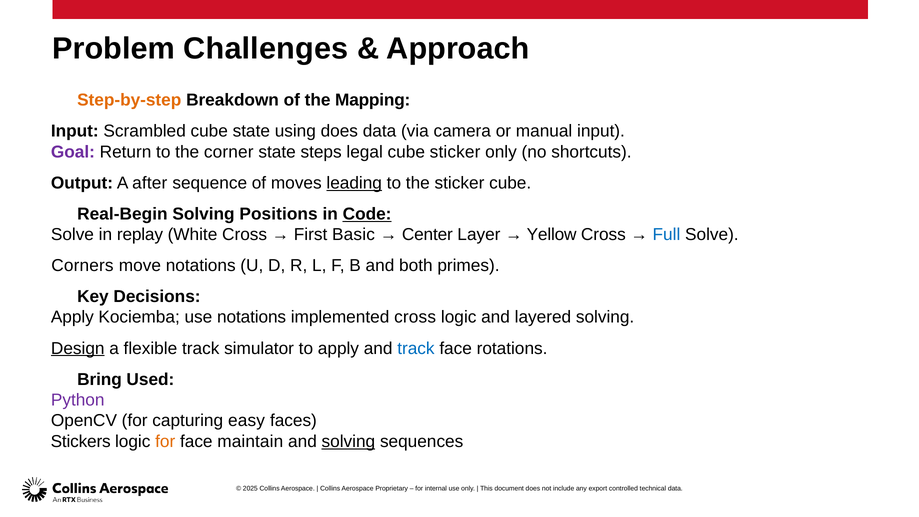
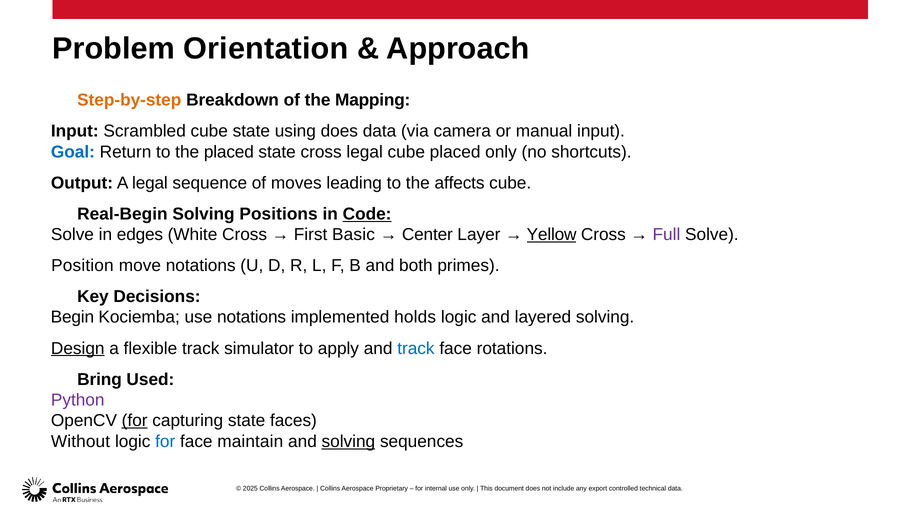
Challenges: Challenges -> Orientation
Goal colour: purple -> blue
the corner: corner -> placed
state steps: steps -> cross
cube sticker: sticker -> placed
A after: after -> legal
leading underline: present -> none
the sticker: sticker -> affects
replay: replay -> edges
Yellow underline: none -> present
Full colour: blue -> purple
Corners: Corners -> Position
Apply at (72, 317): Apply -> Begin
implemented cross: cross -> holds
for at (135, 421) underline: none -> present
capturing easy: easy -> state
Stickers: Stickers -> Without
for at (165, 441) colour: orange -> blue
